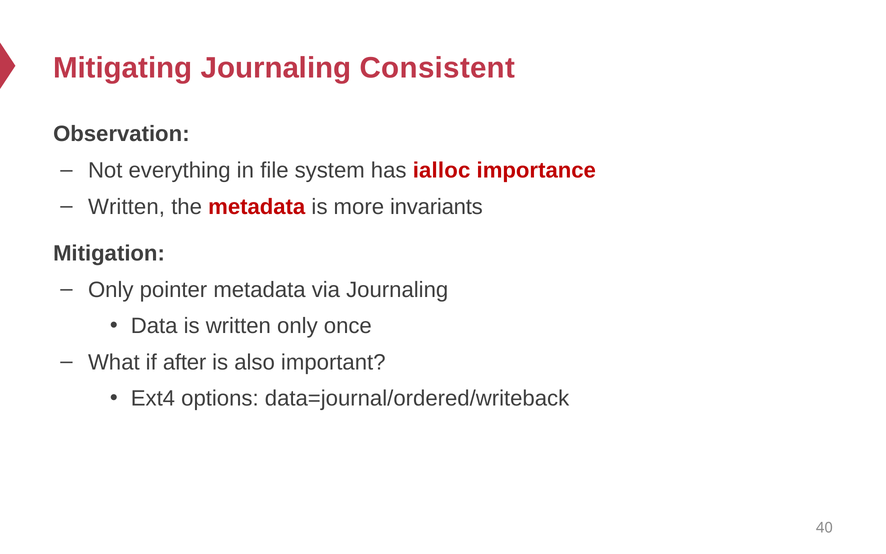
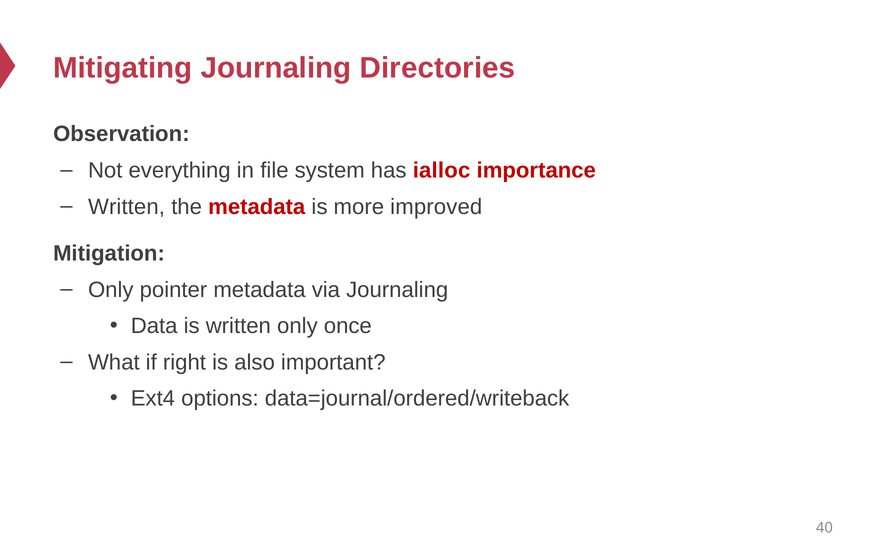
Consistent: Consistent -> Directories
invariants: invariants -> improved
after: after -> right
